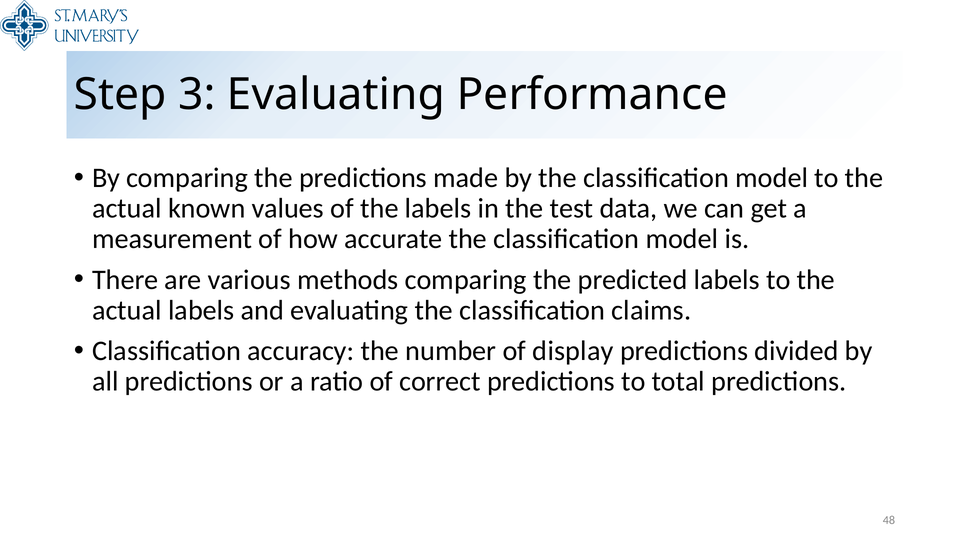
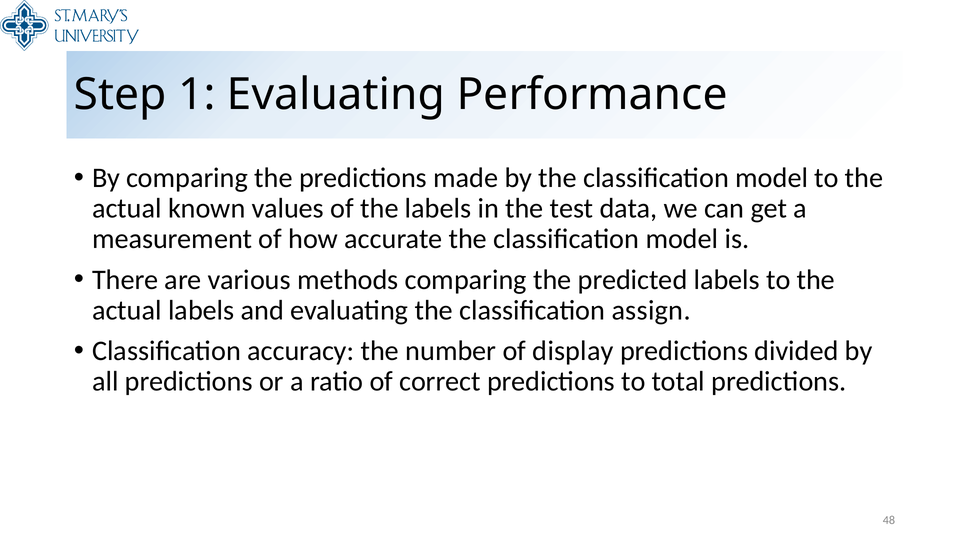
3: 3 -> 1
claims: claims -> assign
